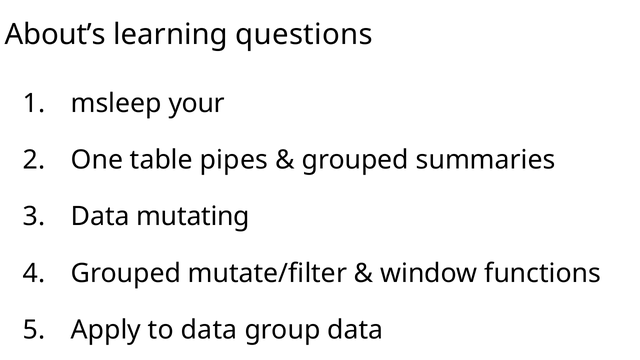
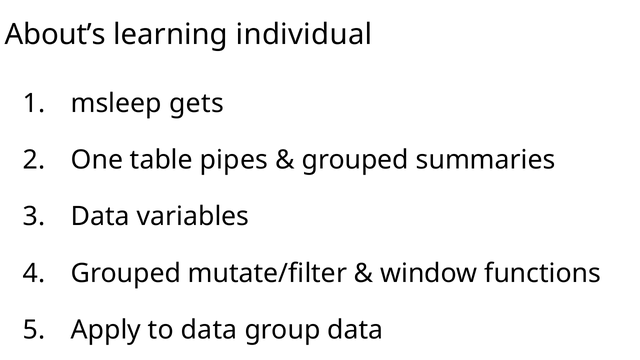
questions: questions -> individual
your: your -> gets
mutating: mutating -> variables
